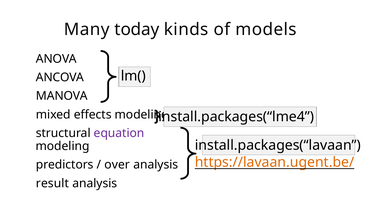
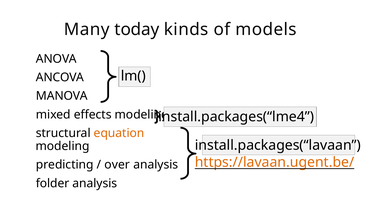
equation colour: purple -> orange
predictors: predictors -> predicting
result: result -> folder
